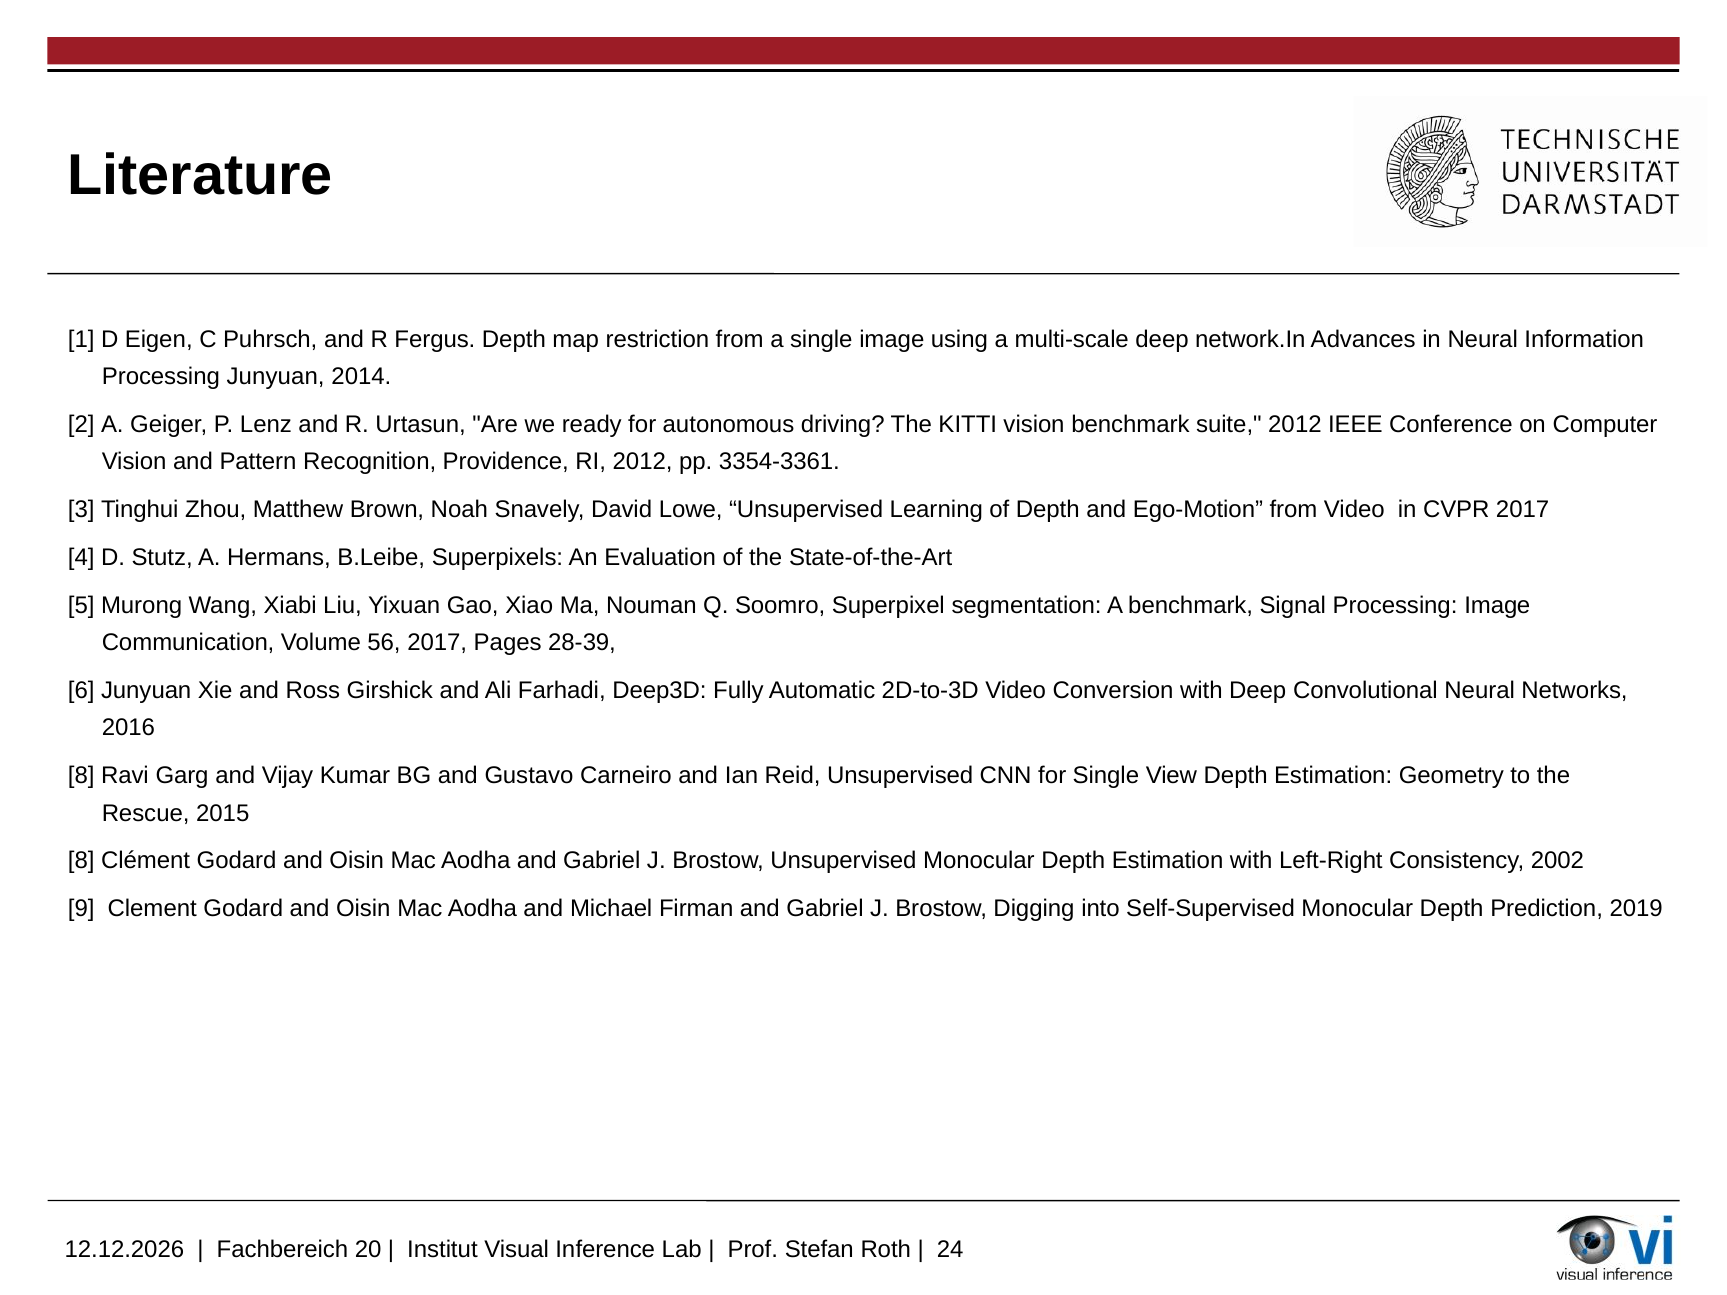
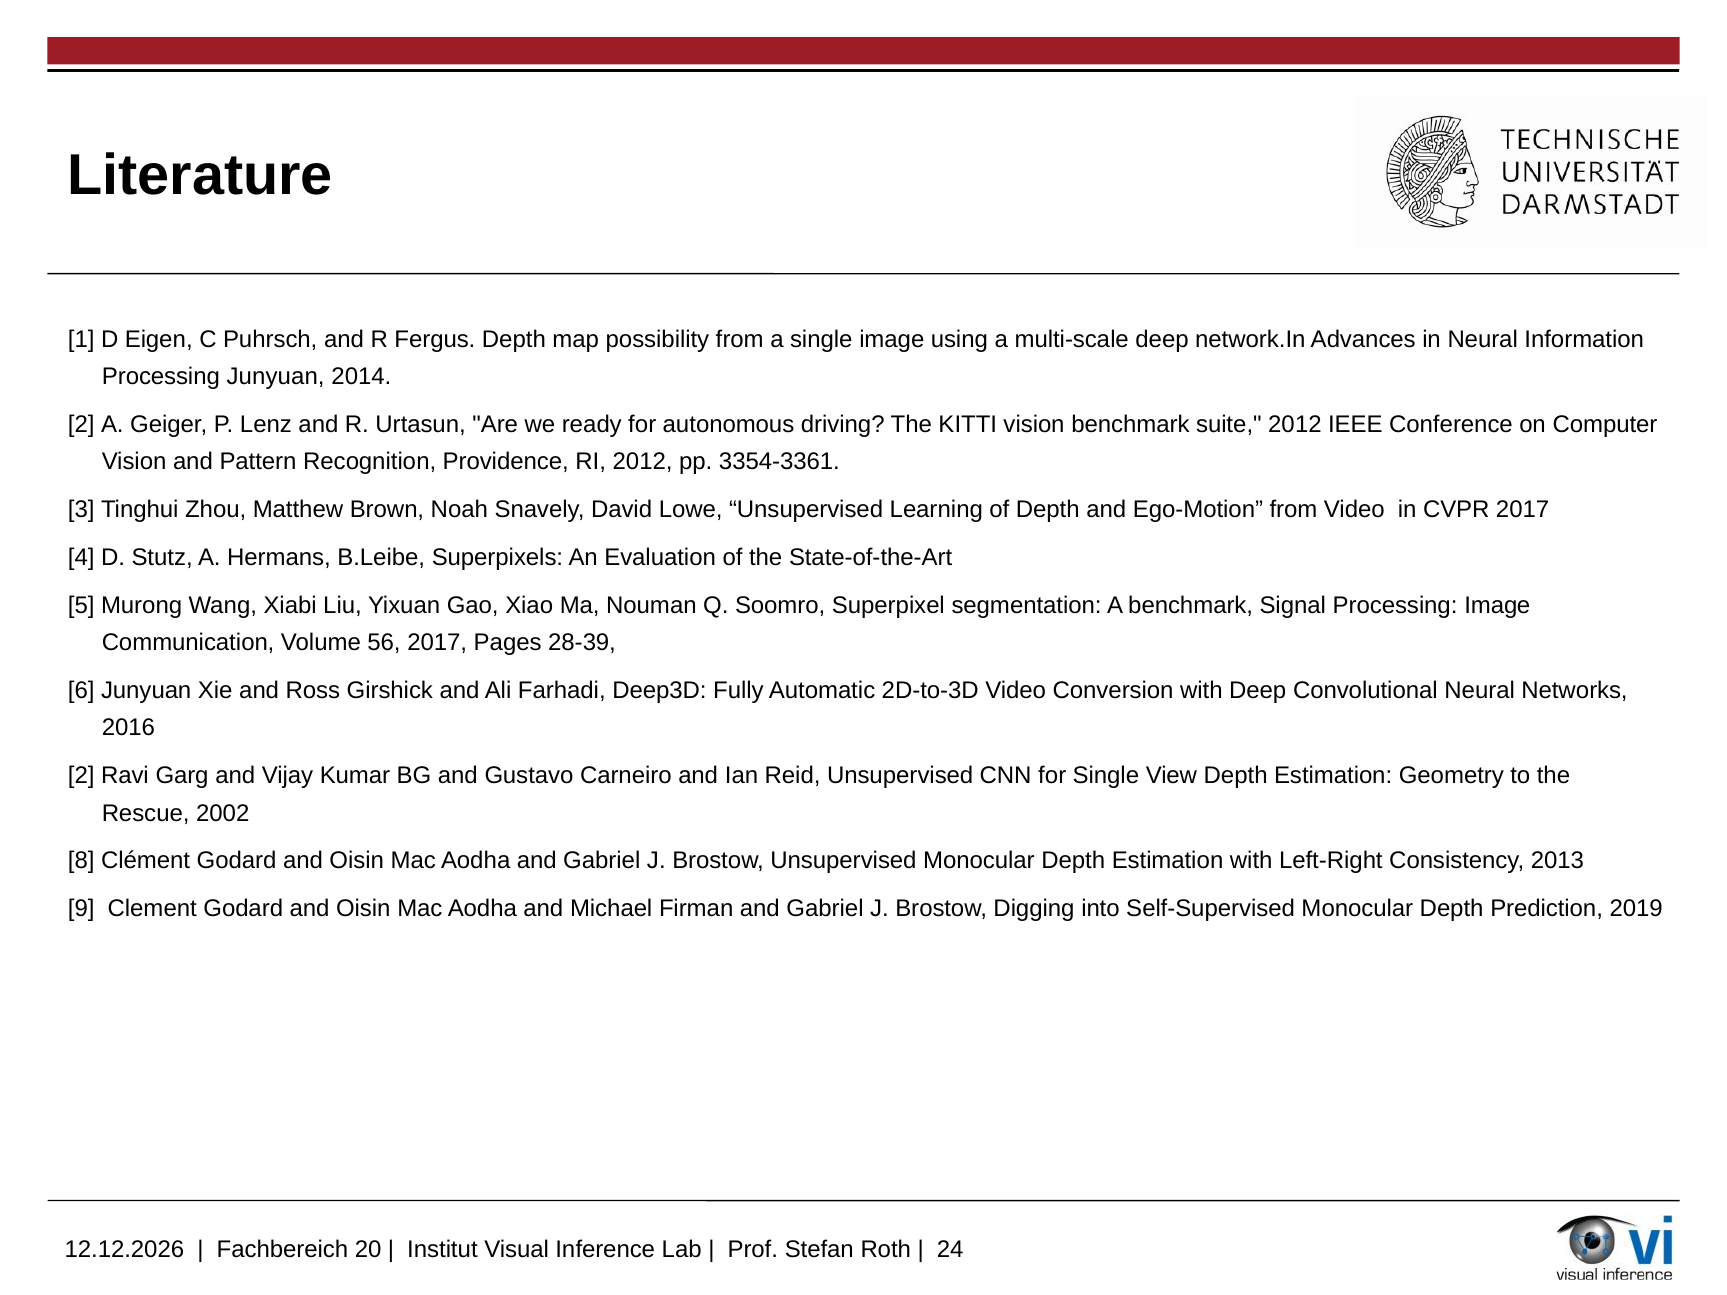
restriction: restriction -> possibility
8 at (81, 776): 8 -> 2
2015: 2015 -> 2002
2002: 2002 -> 2013
